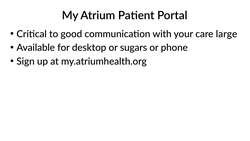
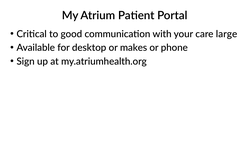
sugars: sugars -> makes
